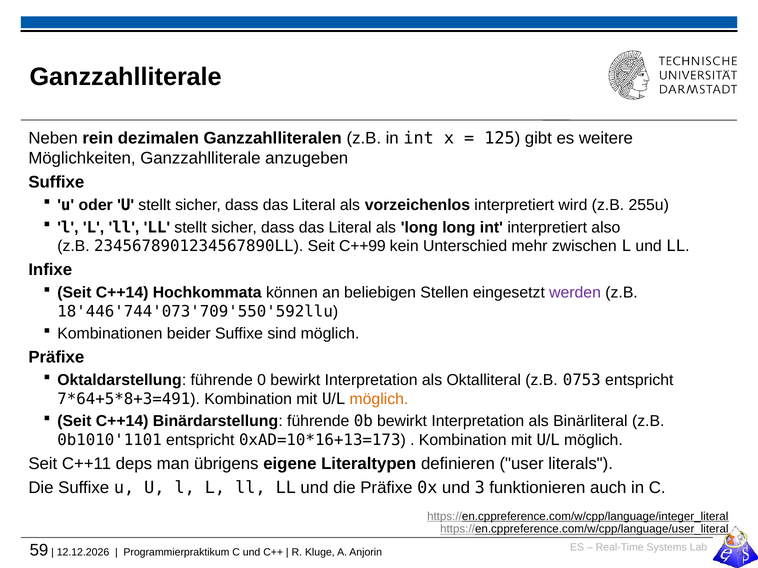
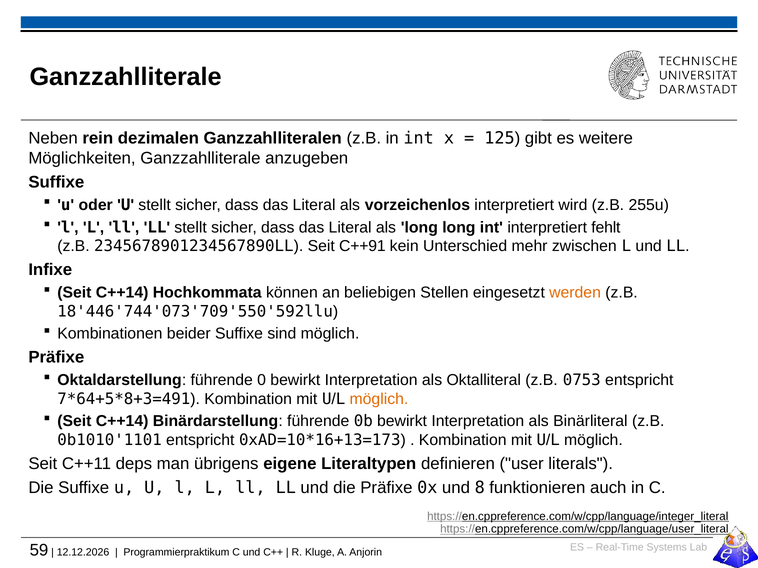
also: also -> fehlt
C++99: C++99 -> C++91
werden colour: purple -> orange
3: 3 -> 8
